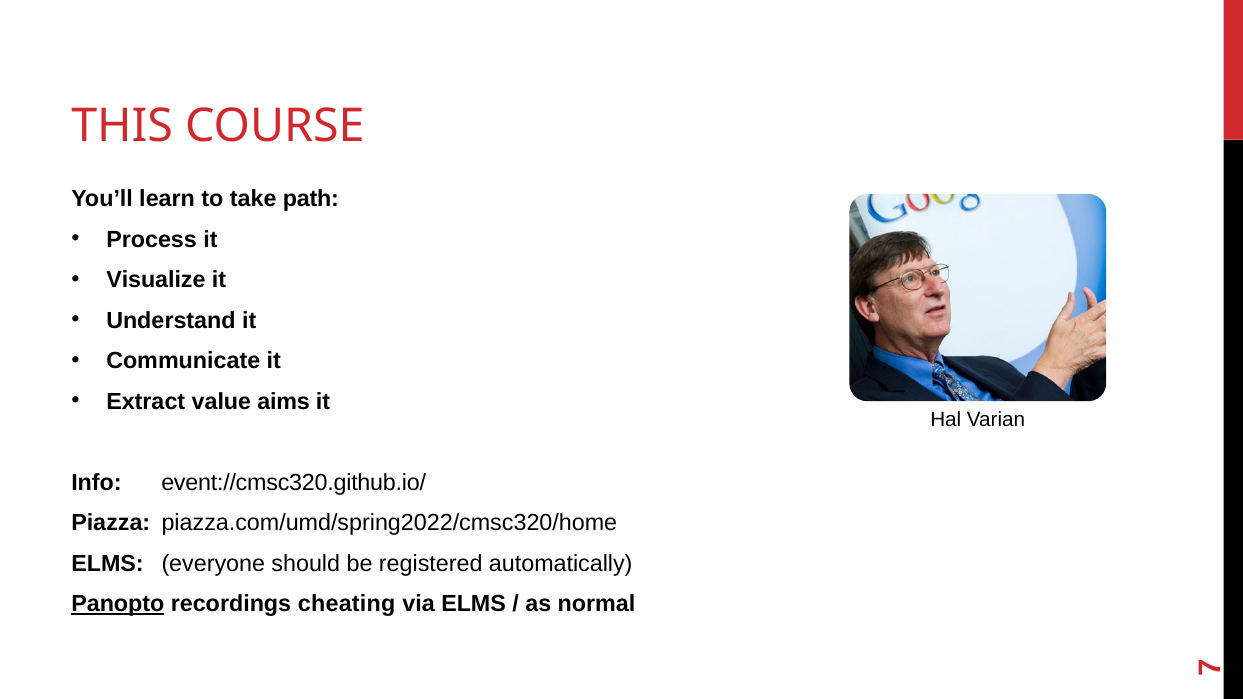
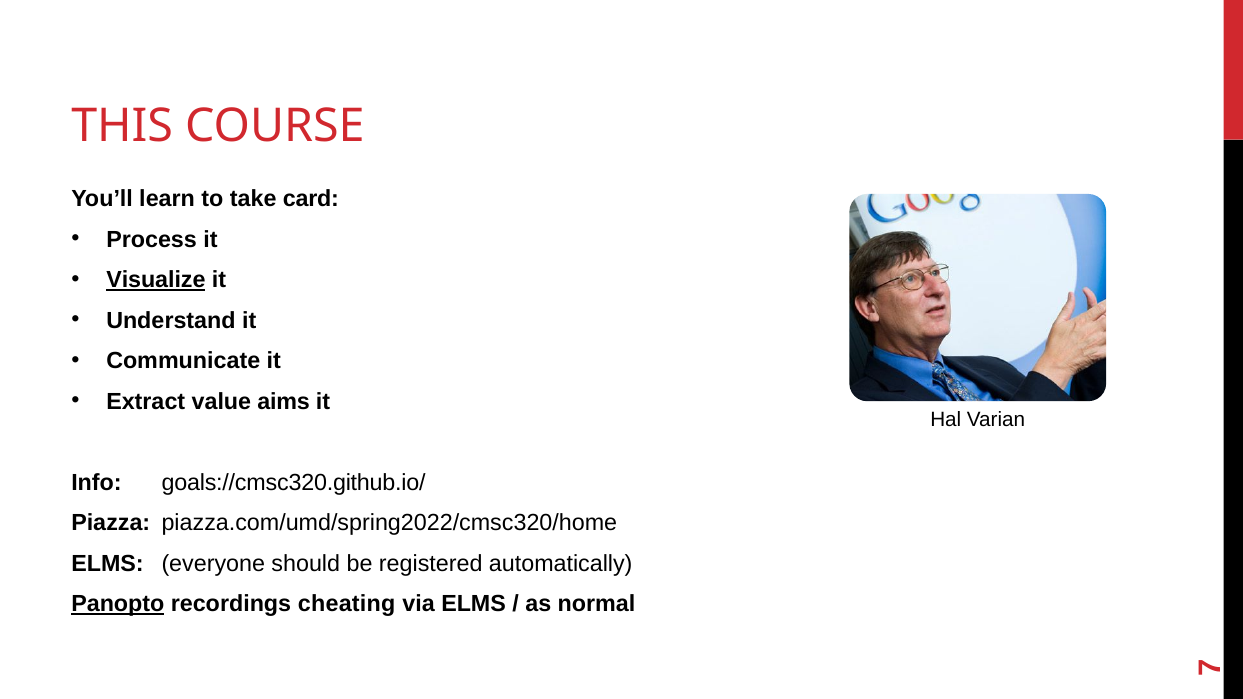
path: path -> card
Visualize underline: none -> present
event://cmsc320.github.io/: event://cmsc320.github.io/ -> goals://cmsc320.github.io/
